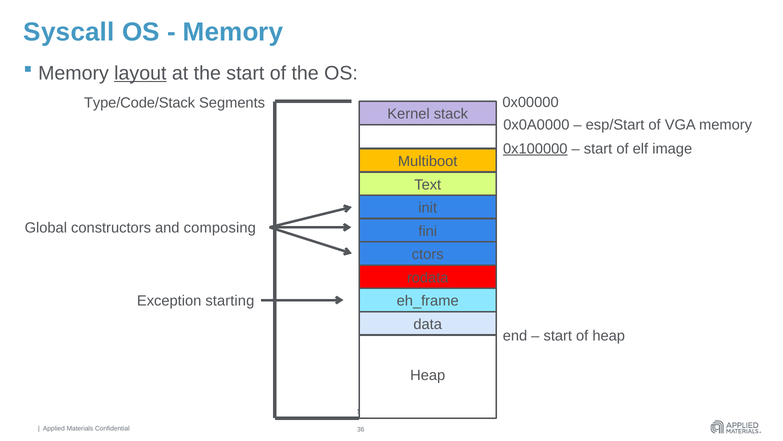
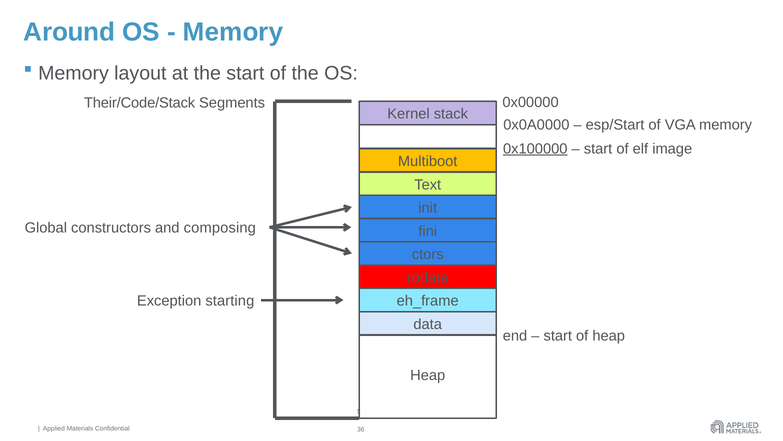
Syscall: Syscall -> Around
layout underline: present -> none
Type/Code/Stack: Type/Code/Stack -> Their/Code/Stack
